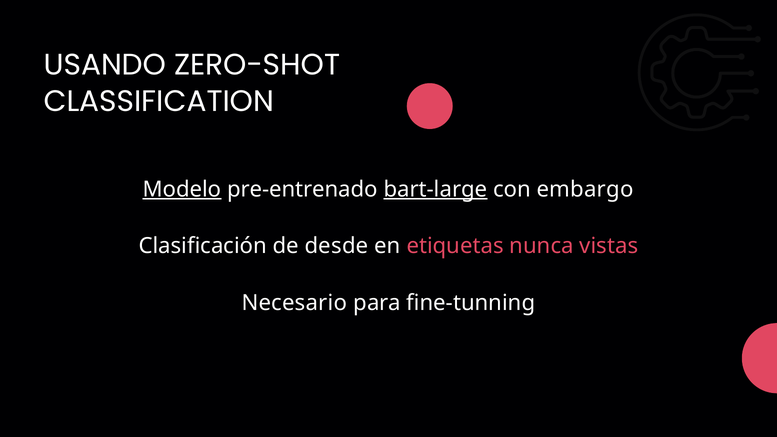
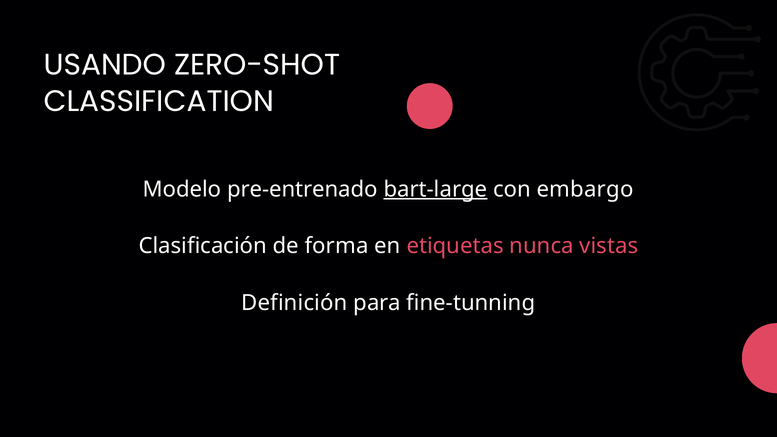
Modelo underline: present -> none
desde: desde -> forma
Necesario: Necesario -> Definición
